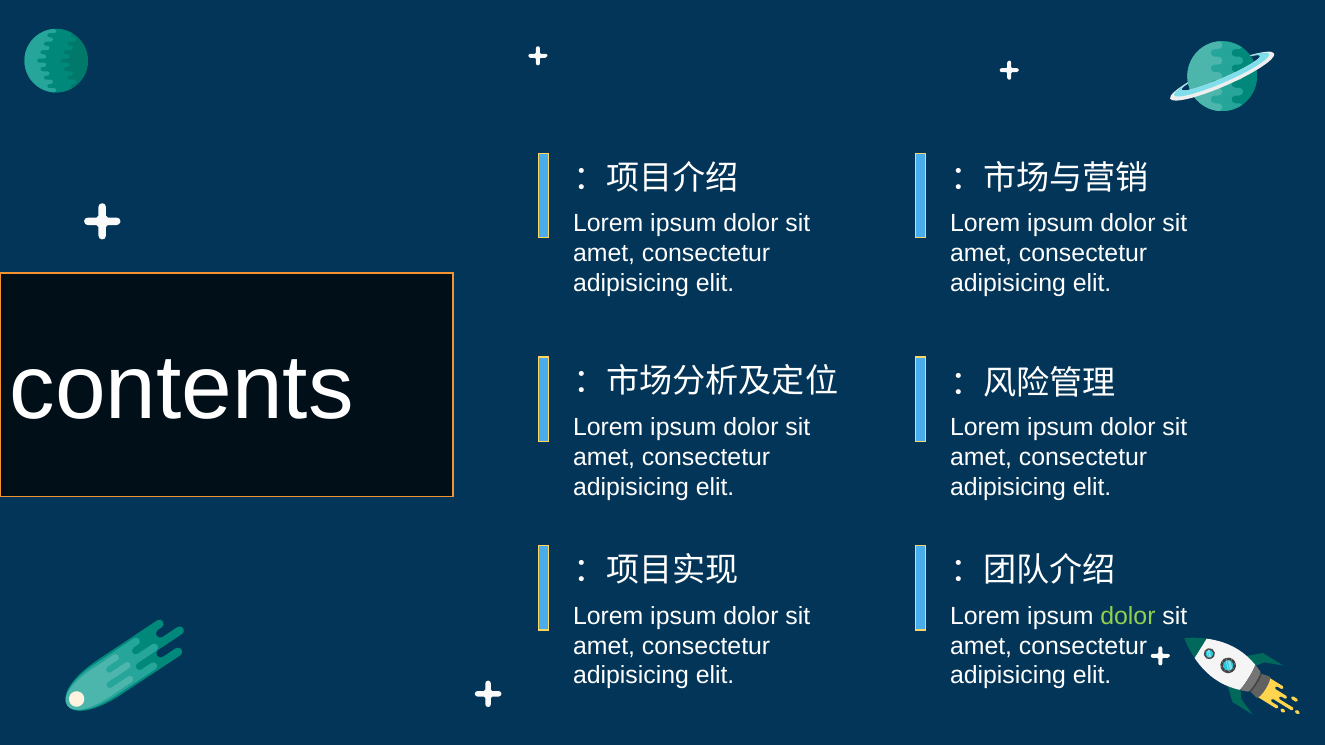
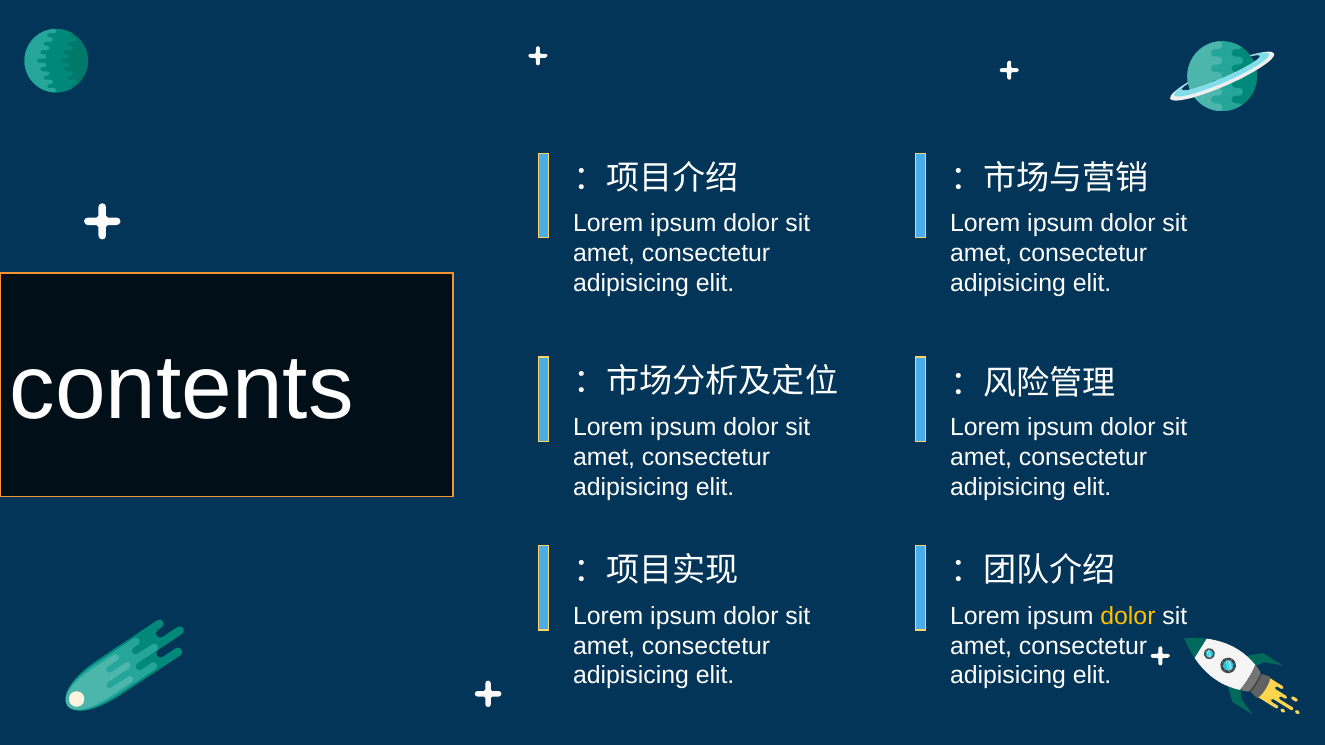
dolor at (1128, 616) colour: light green -> yellow
